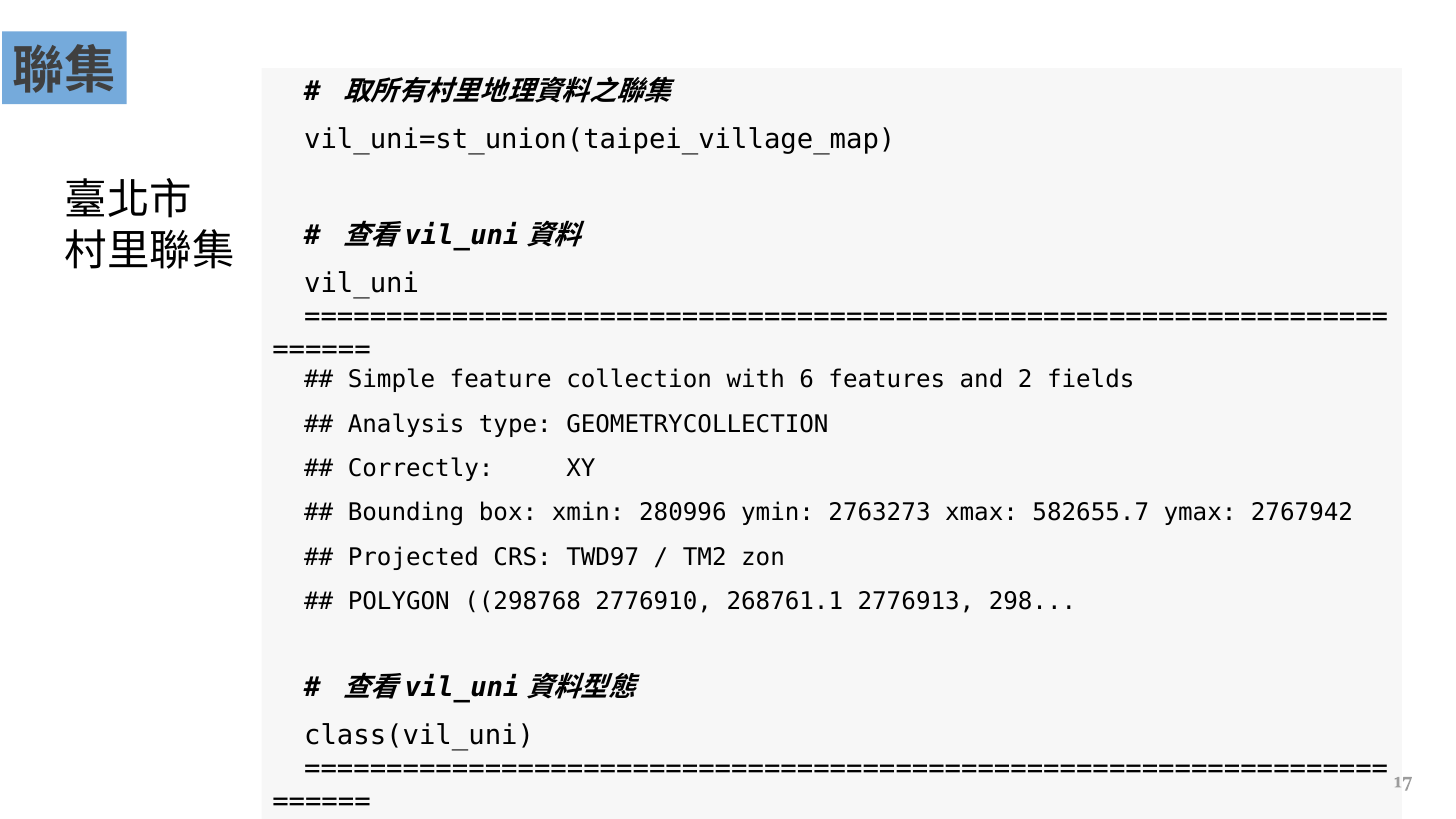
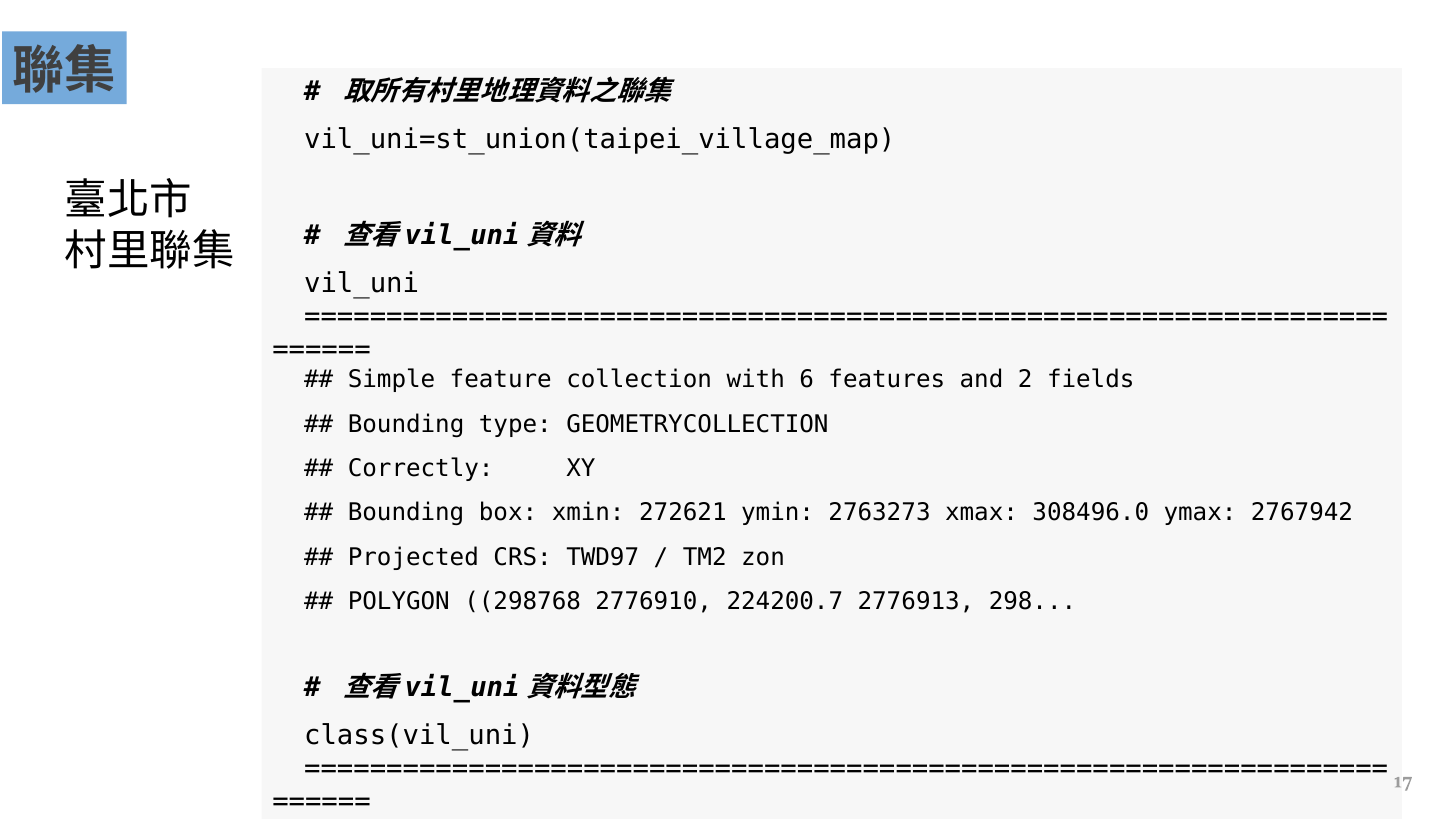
Analysis at (406, 424): Analysis -> Bounding
280996: 280996 -> 272621
582655.7: 582655.7 -> 308496.0
268761.1: 268761.1 -> 224200.7
